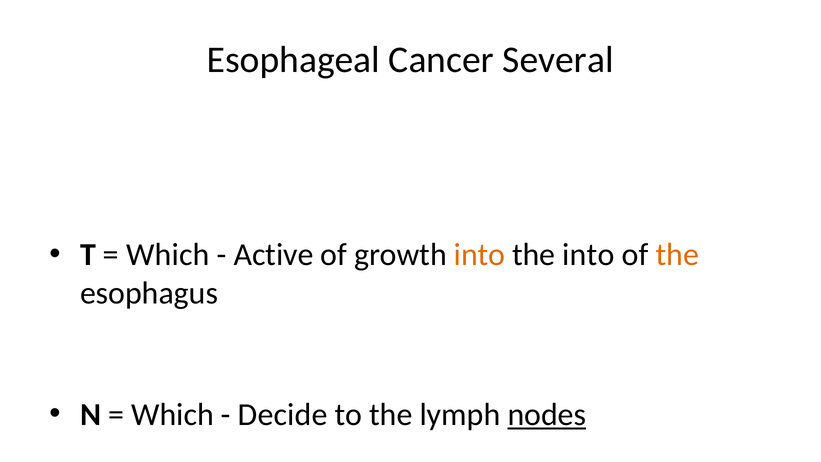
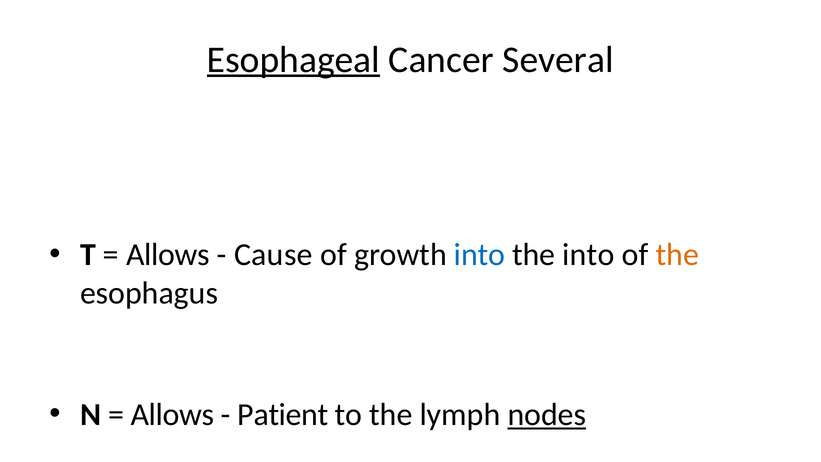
Esophageal underline: none -> present
Which at (168, 255): Which -> Allows
Active: Active -> Cause
into at (479, 255) colour: orange -> blue
Which at (173, 414): Which -> Allows
Decide: Decide -> Patient
